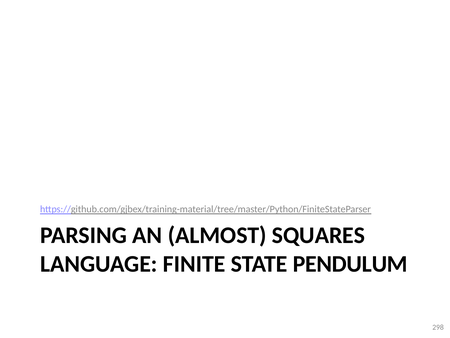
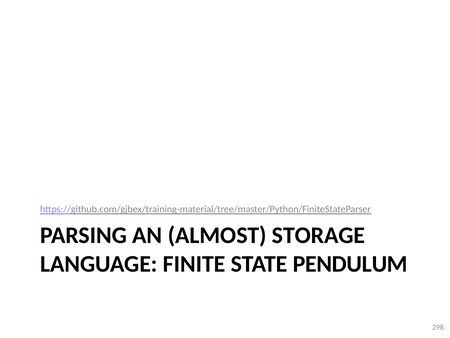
SQUARES: SQUARES -> STORAGE
